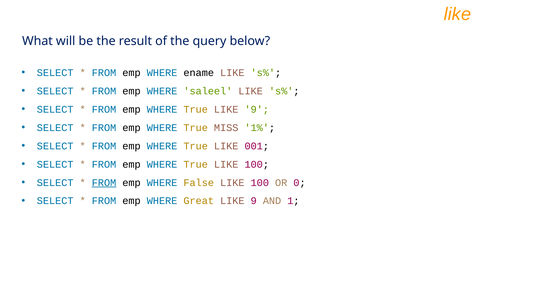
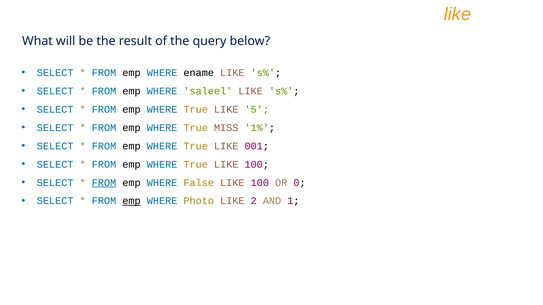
True LIKE 9: 9 -> 5
emp at (132, 201) underline: none -> present
Great: Great -> Photo
9 at (254, 201): 9 -> 2
